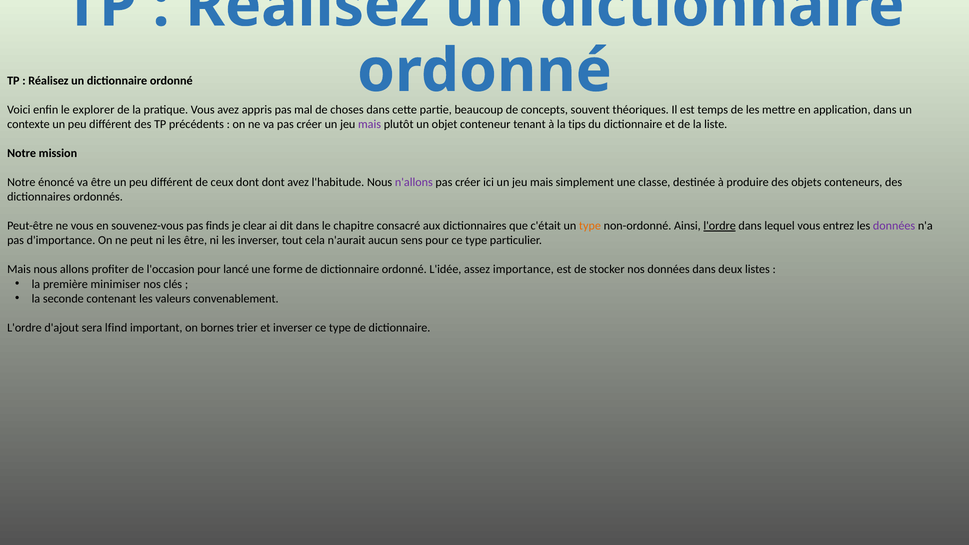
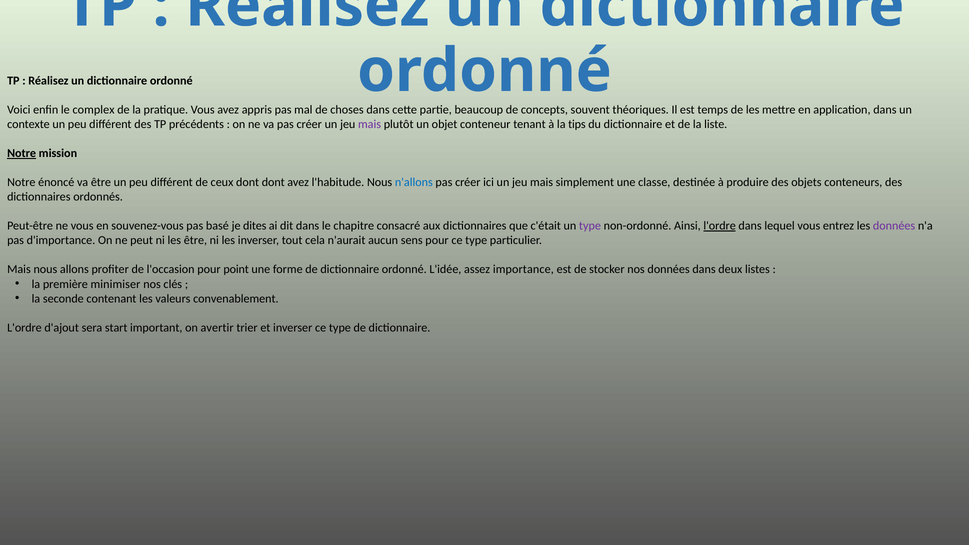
explorer: explorer -> complex
Notre at (22, 153) underline: none -> present
n'allons colour: purple -> blue
finds: finds -> basé
clear: clear -> dites
type at (590, 226) colour: orange -> purple
lancé: lancé -> point
lfind: lfind -> start
bornes: bornes -> avertir
